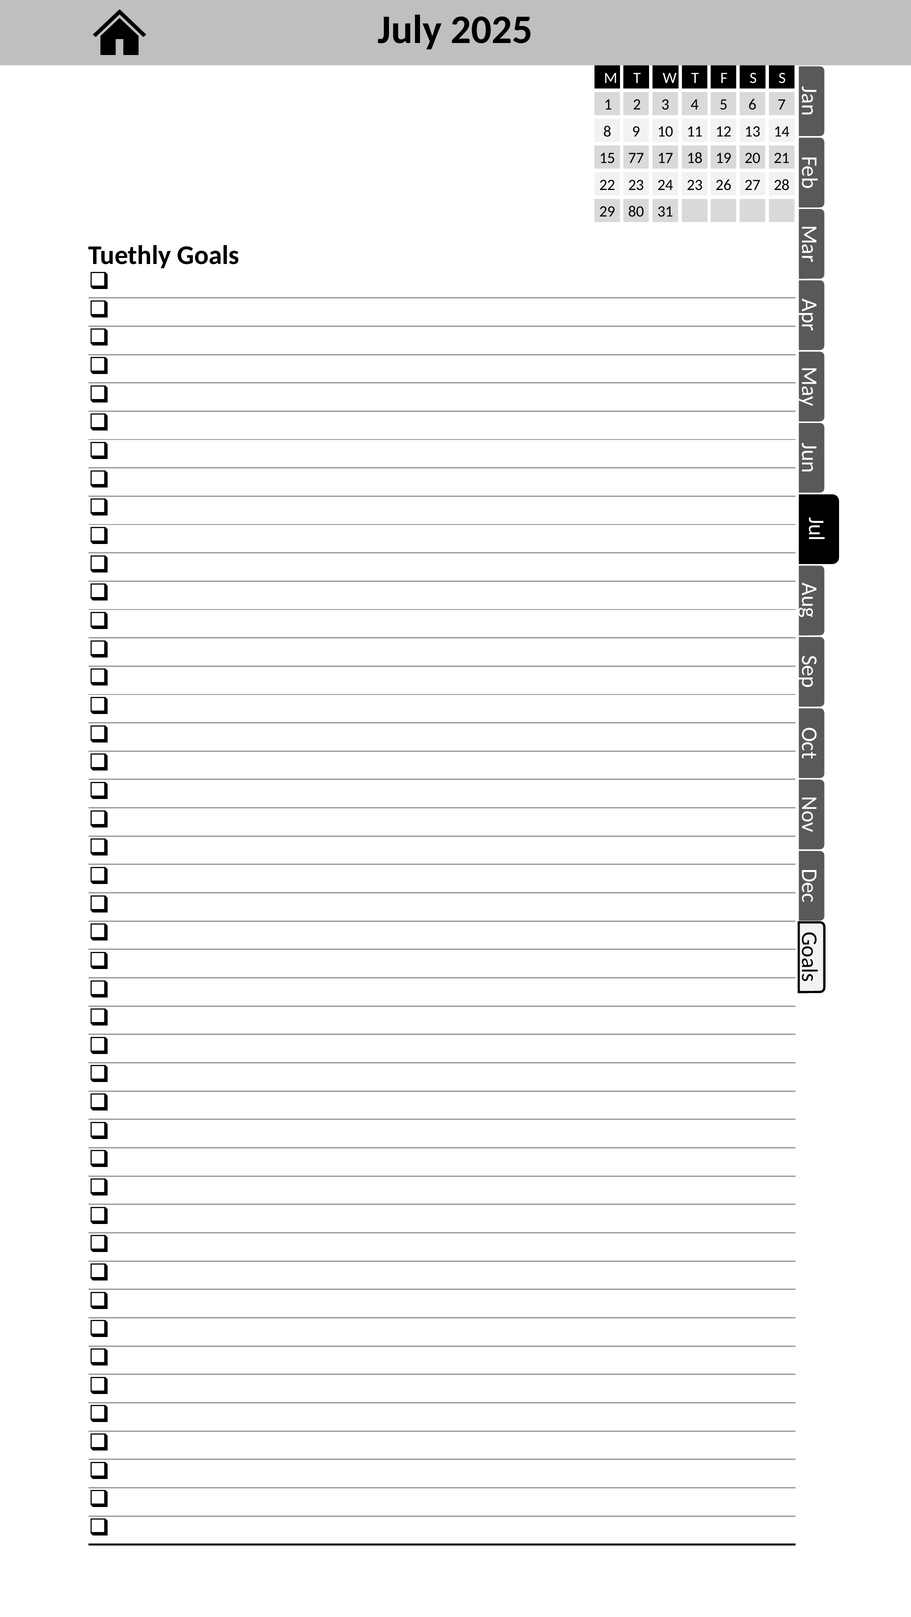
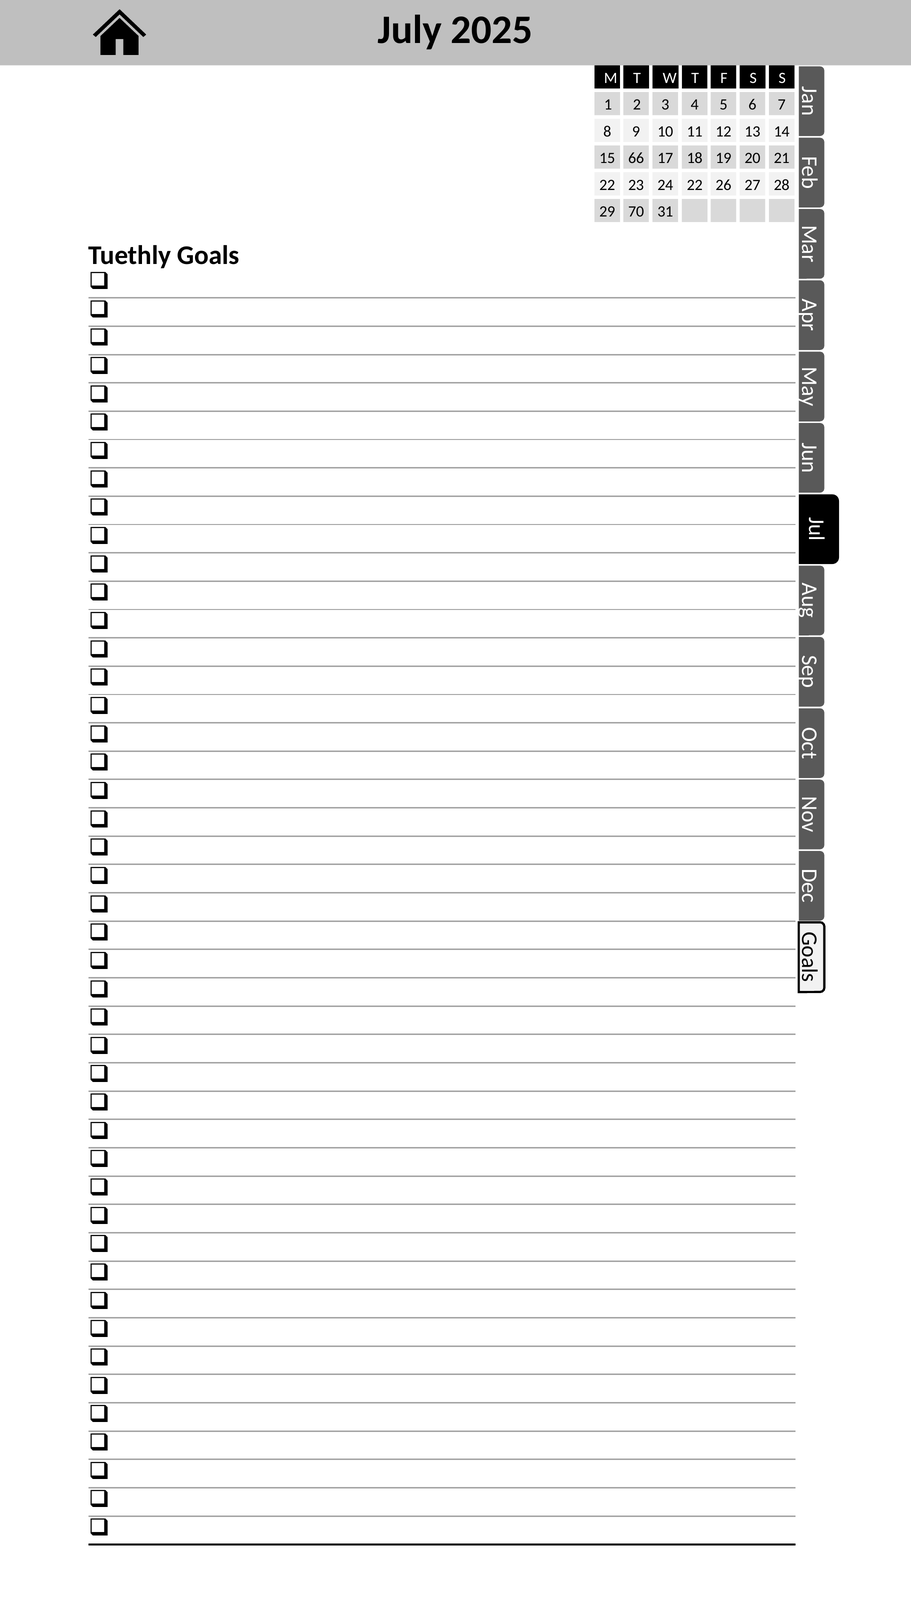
77: 77 -> 66
24 23: 23 -> 22
80: 80 -> 70
